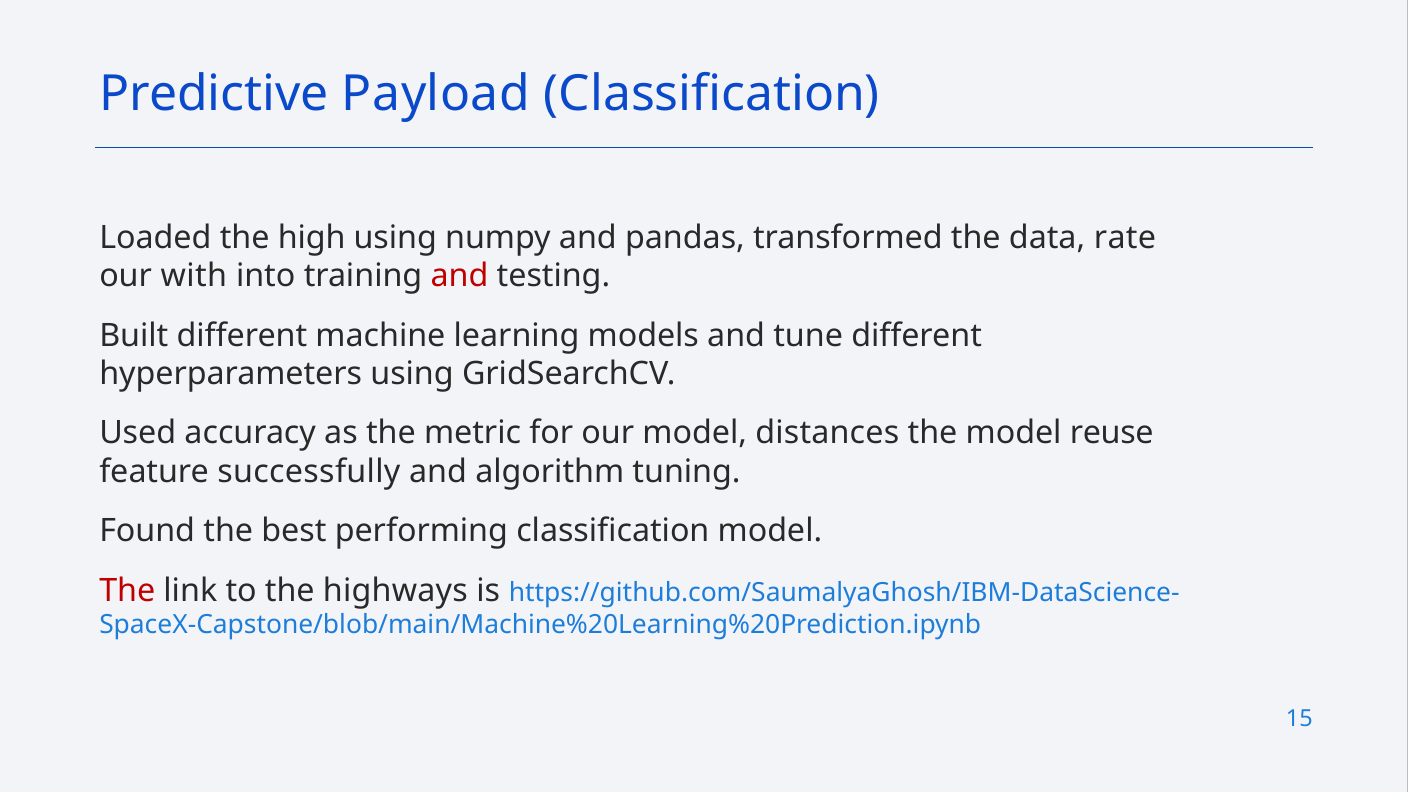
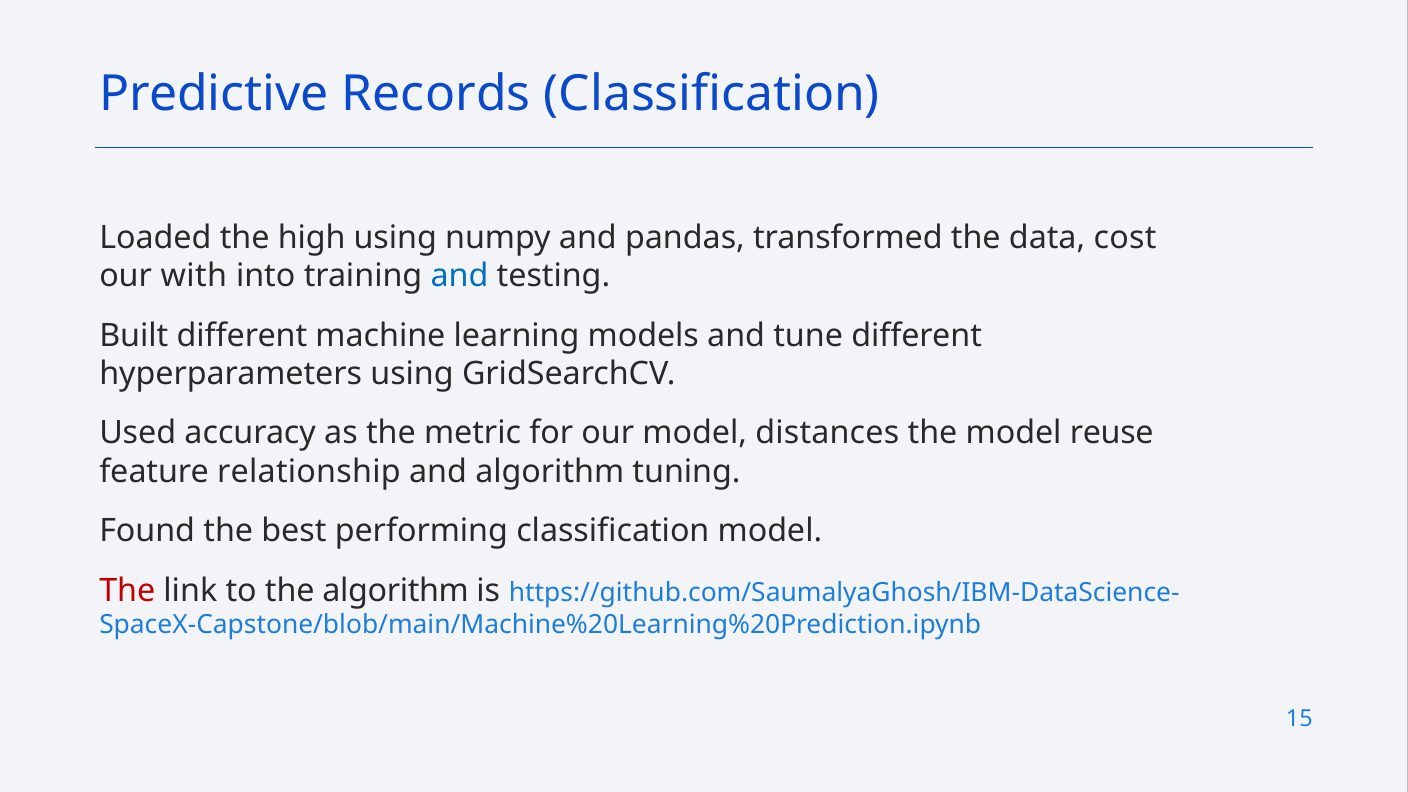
Payload: Payload -> Records
rate: rate -> cost
and at (460, 276) colour: red -> blue
successfully: successfully -> relationship
the highways: highways -> algorithm
